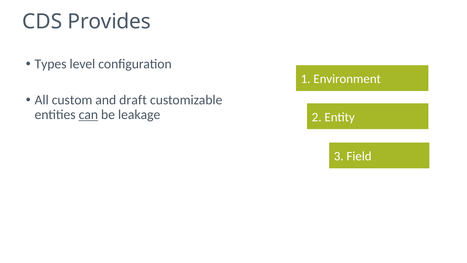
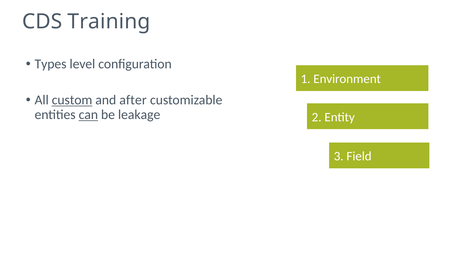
Provides: Provides -> Training
custom underline: none -> present
draft: draft -> after
